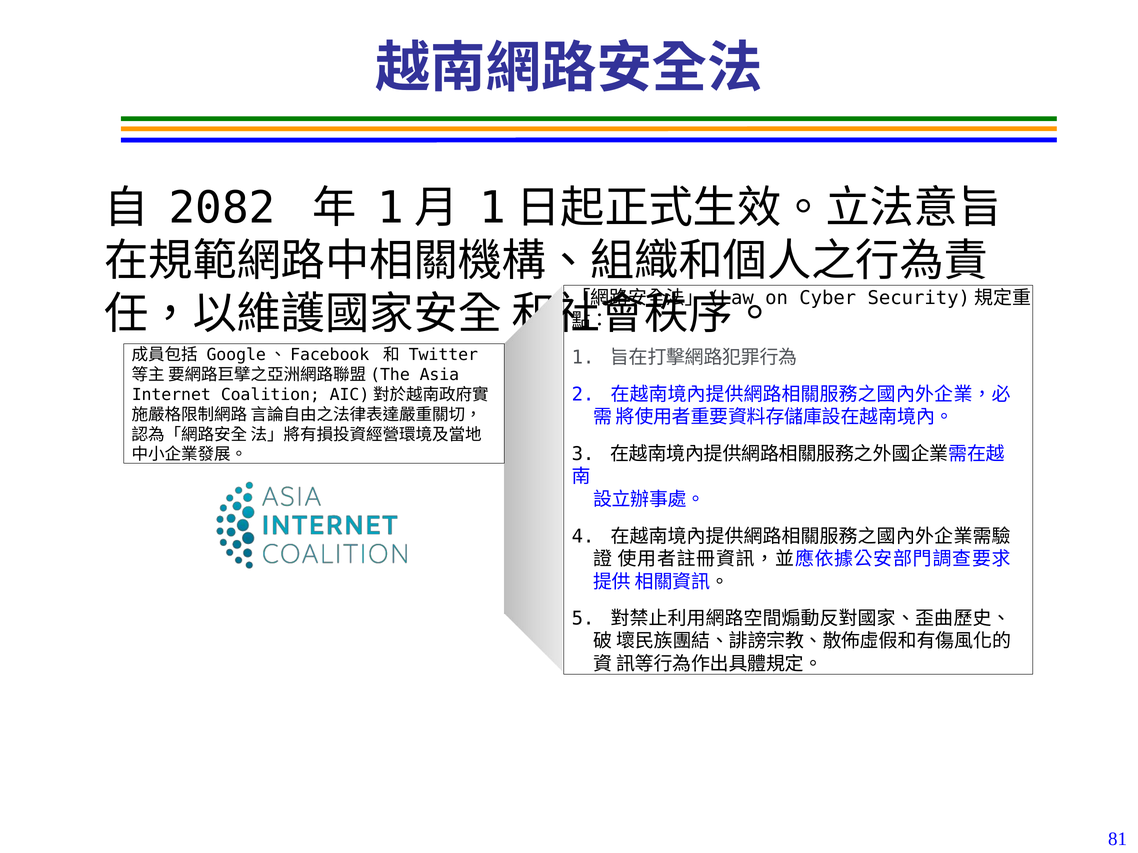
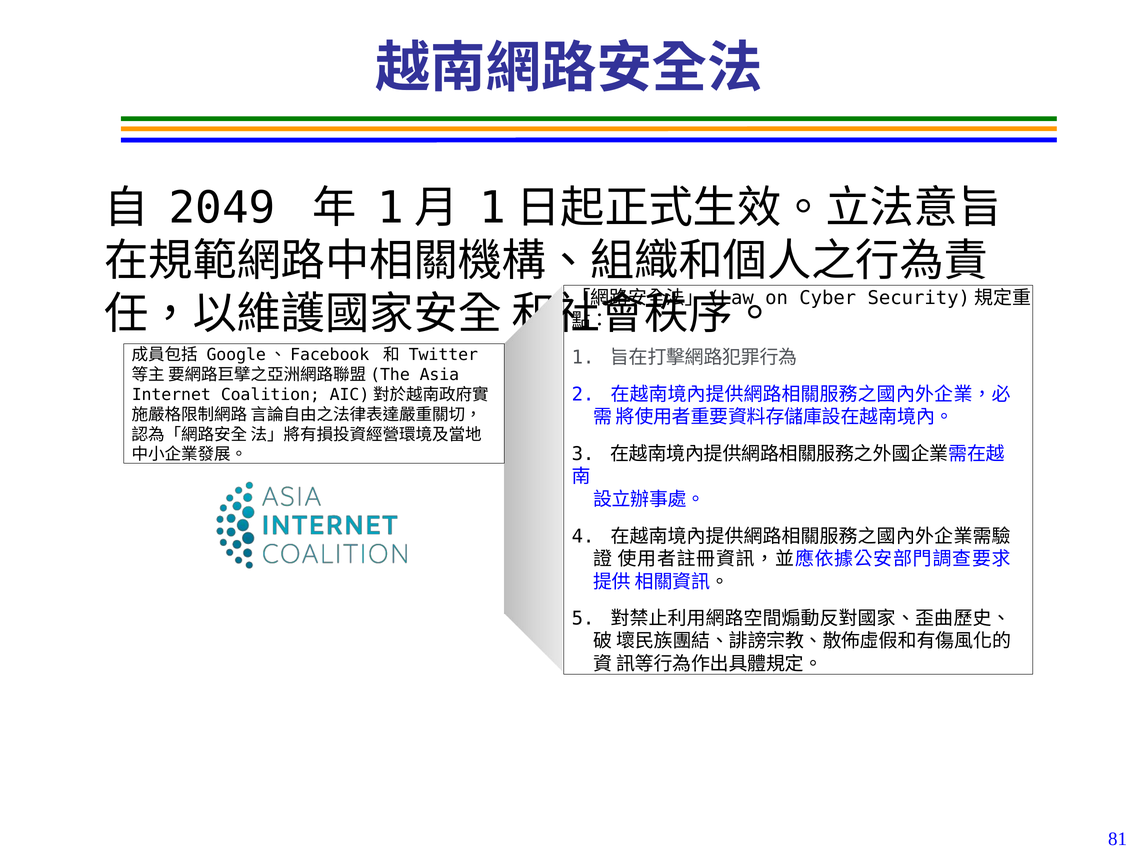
2082: 2082 -> 2049
